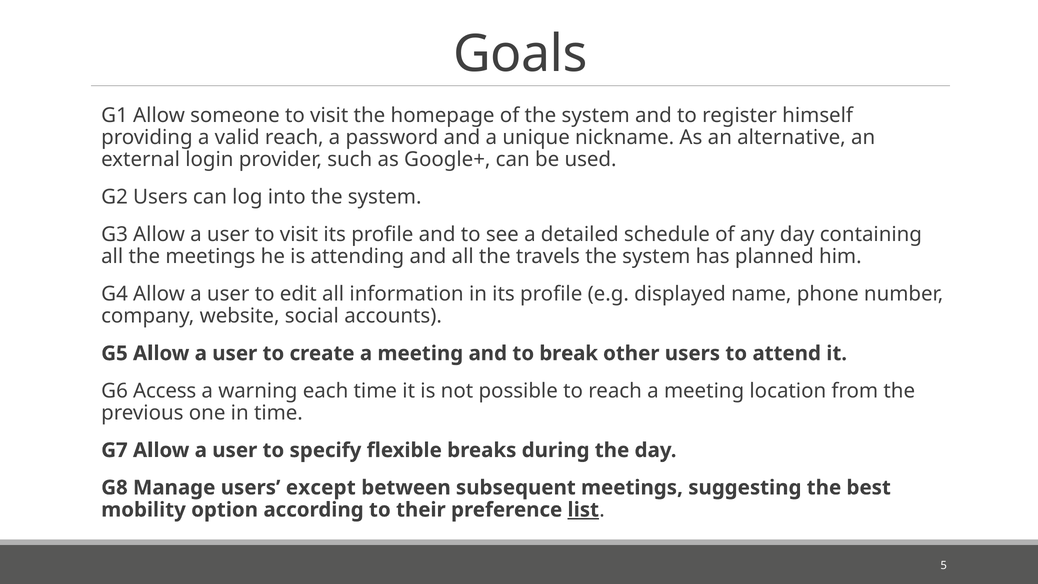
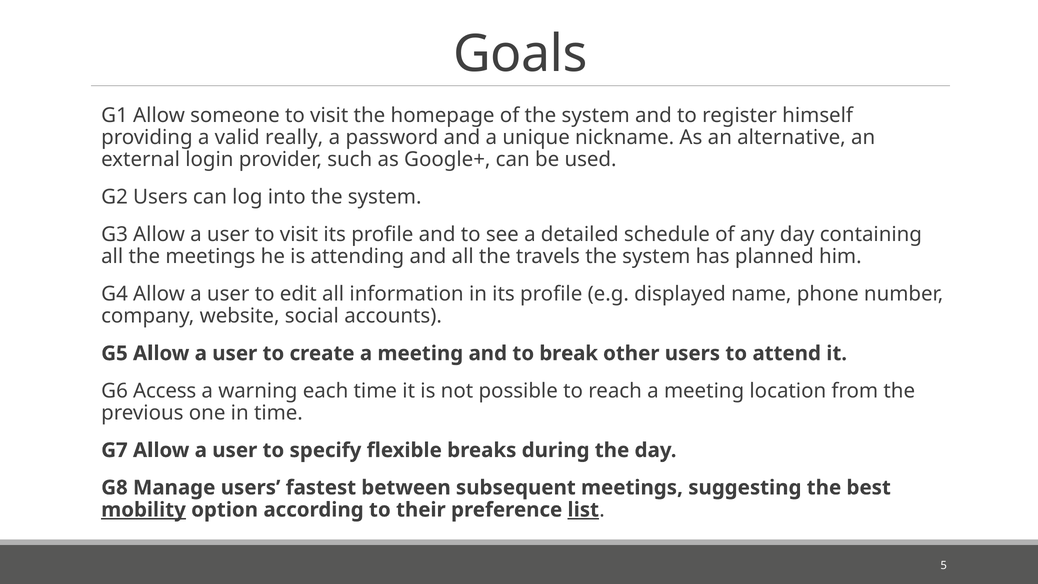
valid reach: reach -> really
except: except -> fastest
mobility underline: none -> present
